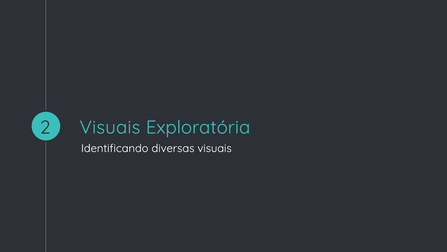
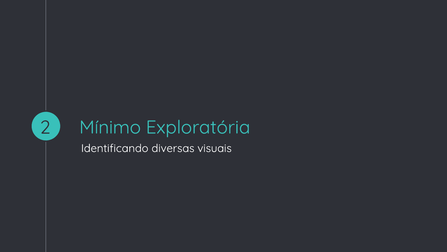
Visuais at (110, 127): Visuais -> Mínimo
